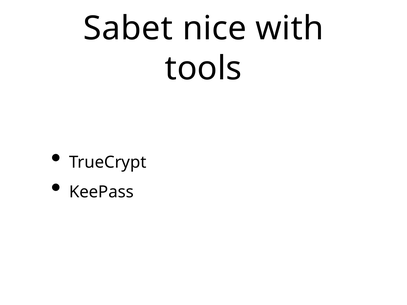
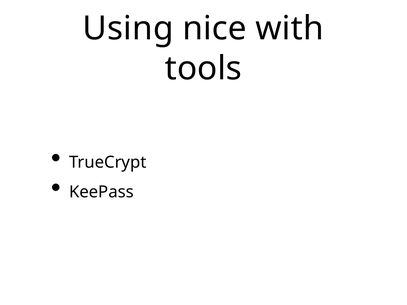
Sabet: Sabet -> Using
